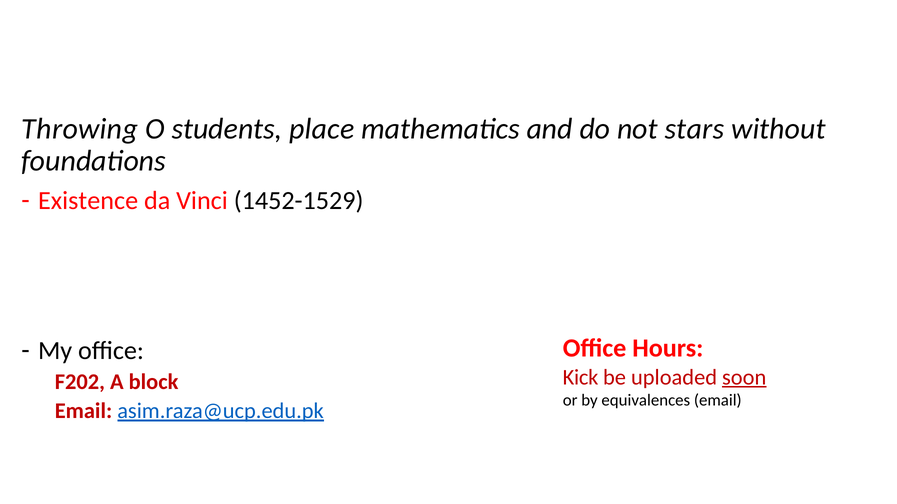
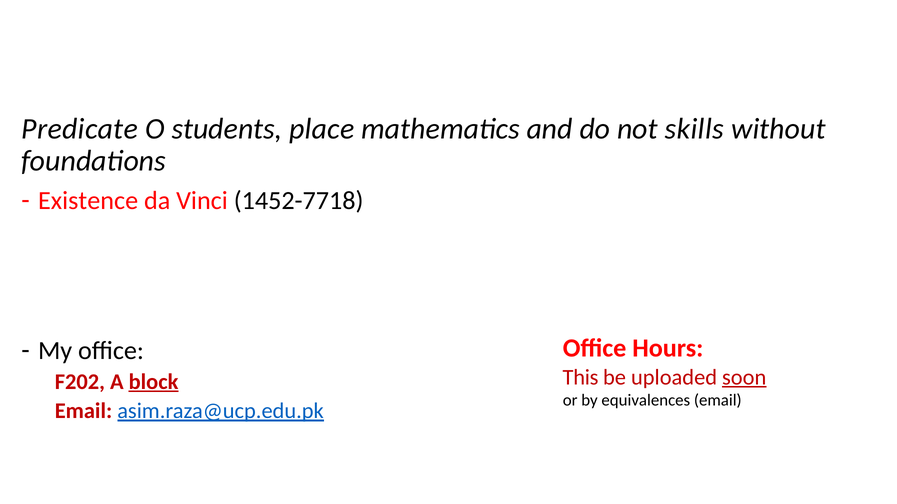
Throwing: Throwing -> Predicate
stars: stars -> skills
1452-1529: 1452-1529 -> 1452-7718
Kick: Kick -> This
block underline: none -> present
